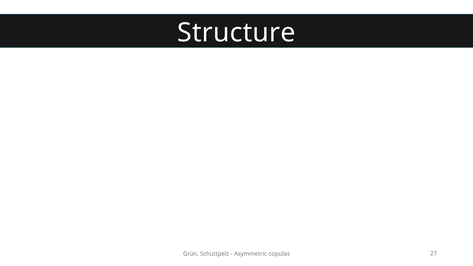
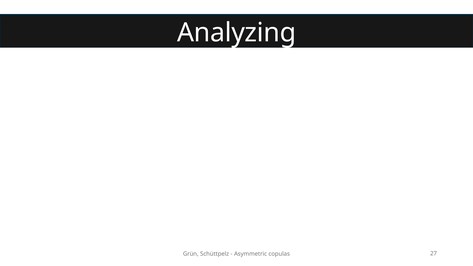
Structure: Structure -> Analyzing
